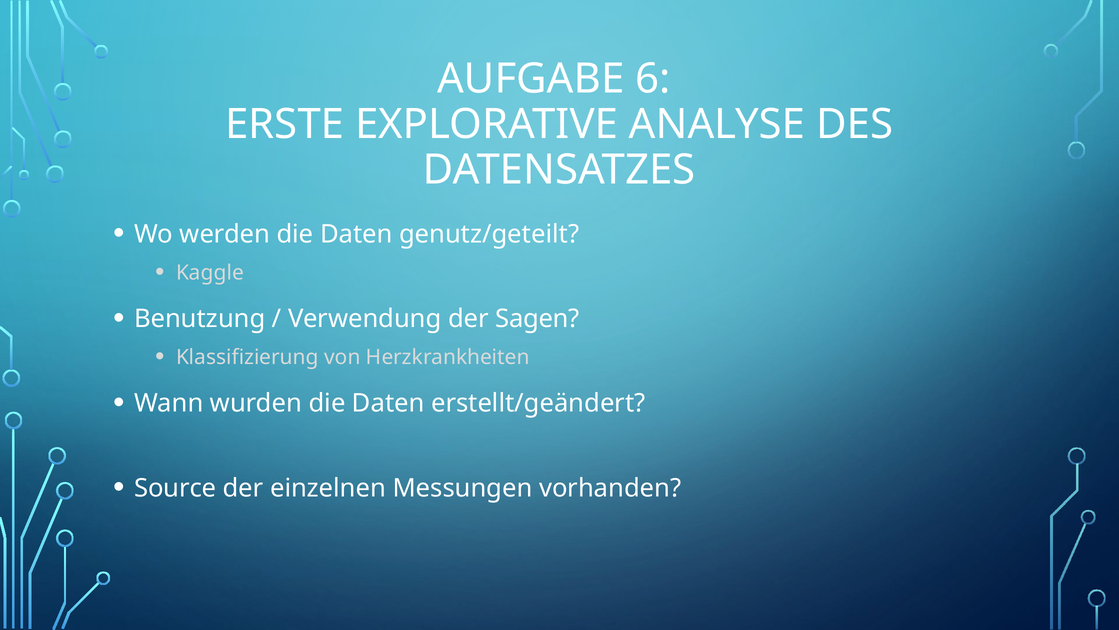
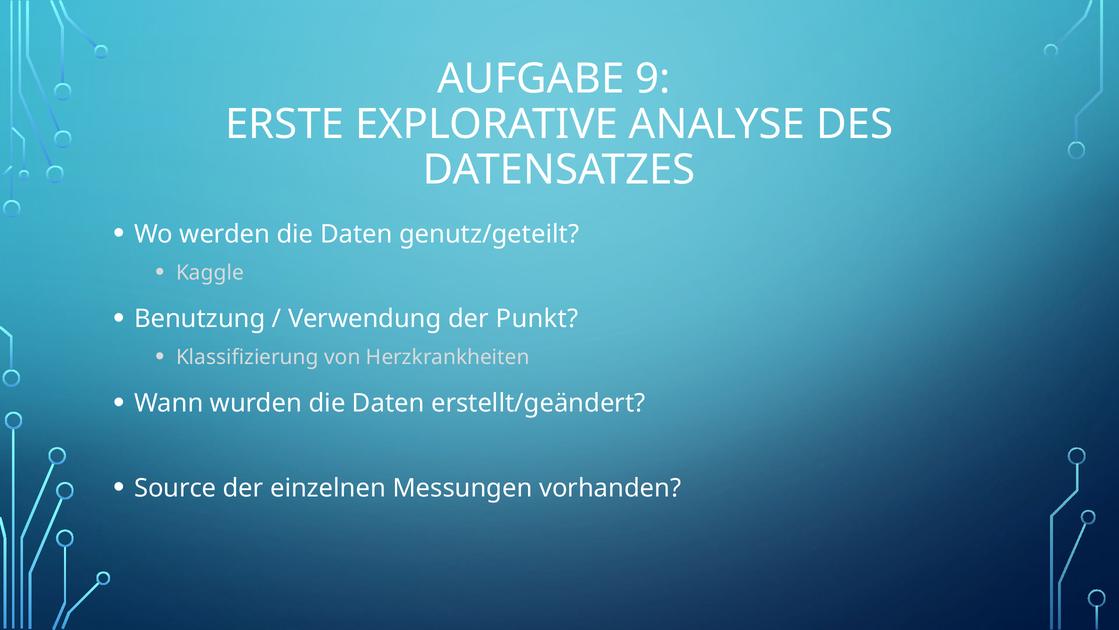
6: 6 -> 9
Sagen: Sagen -> Punkt
